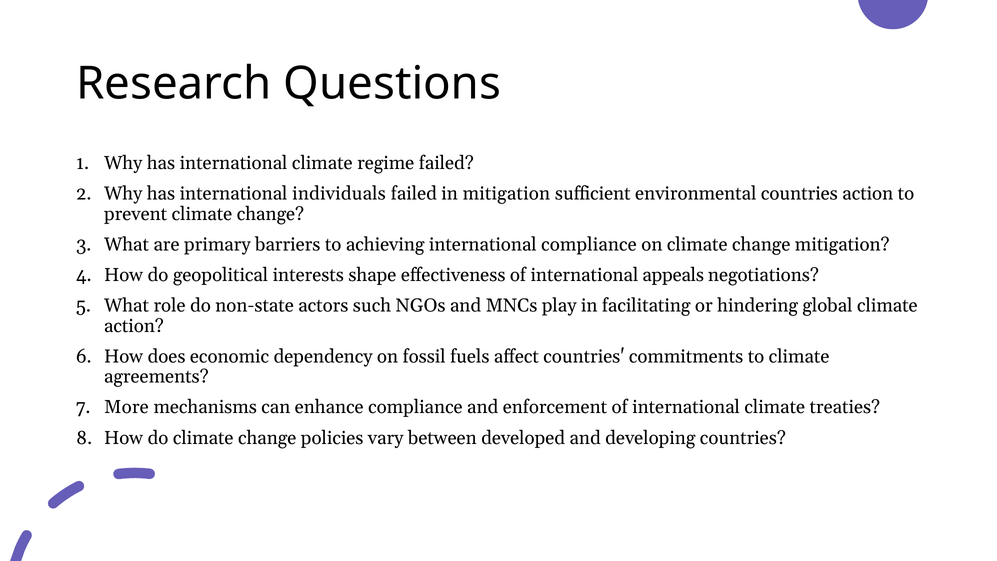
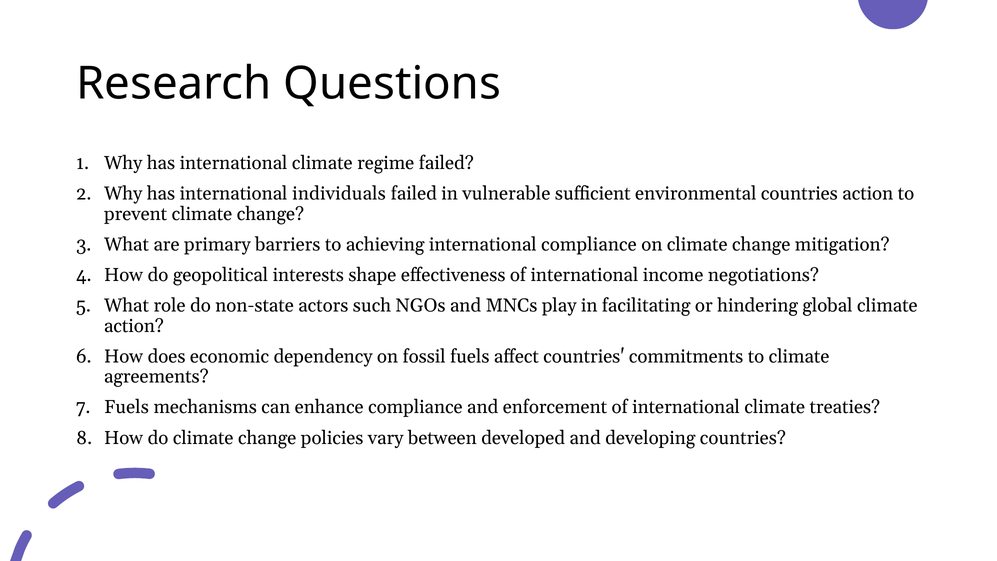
in mitigation: mitigation -> vulnerable
appeals: appeals -> income
More at (126, 407): More -> Fuels
